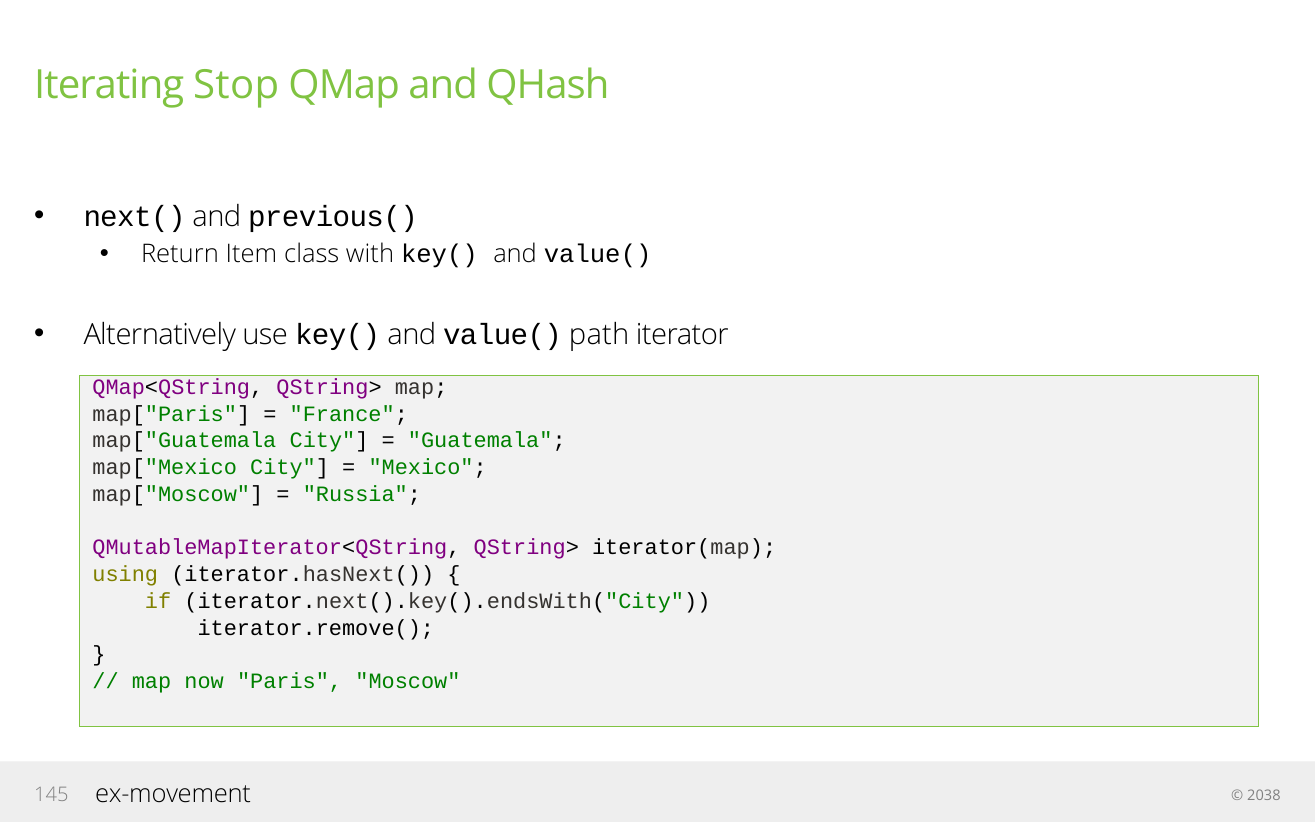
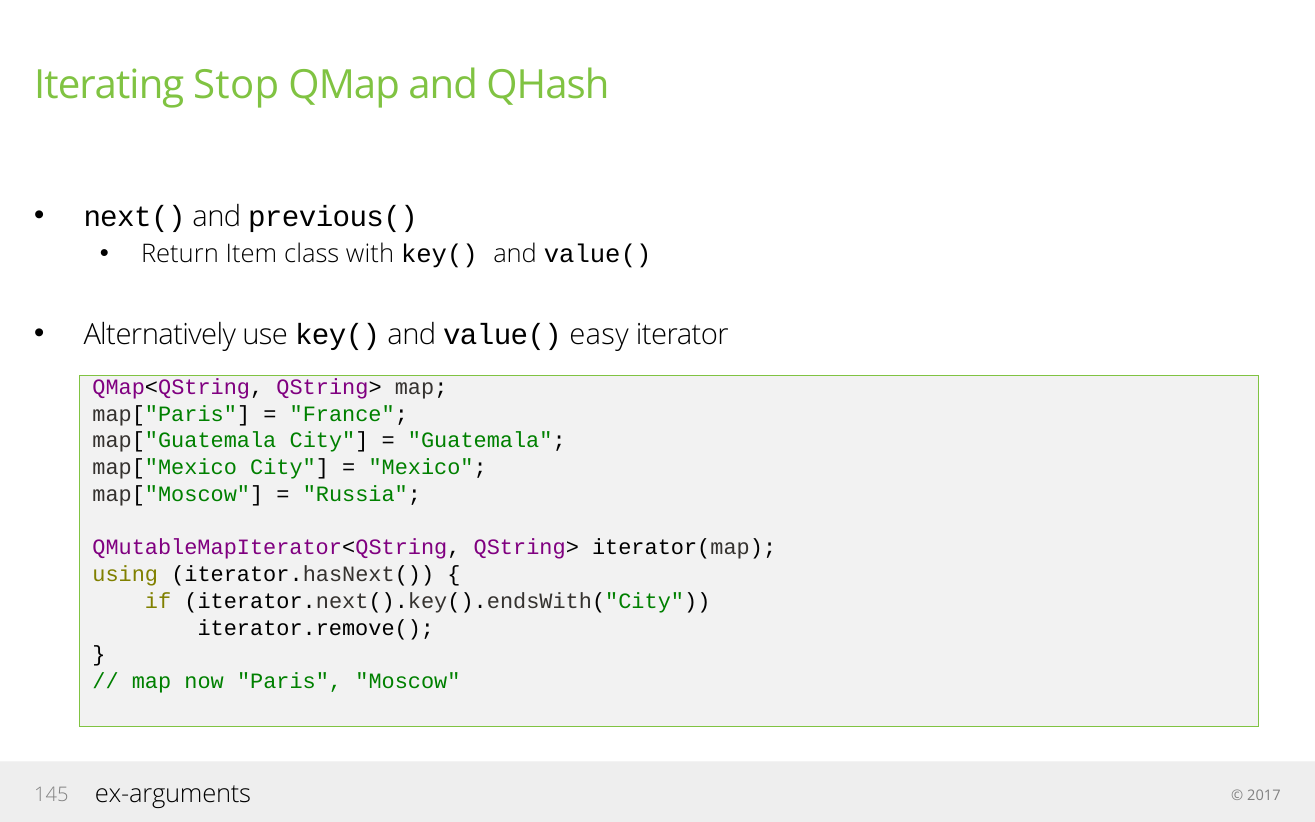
path: path -> easy
ex-movement: ex-movement -> ex-arguments
2038: 2038 -> 2017
